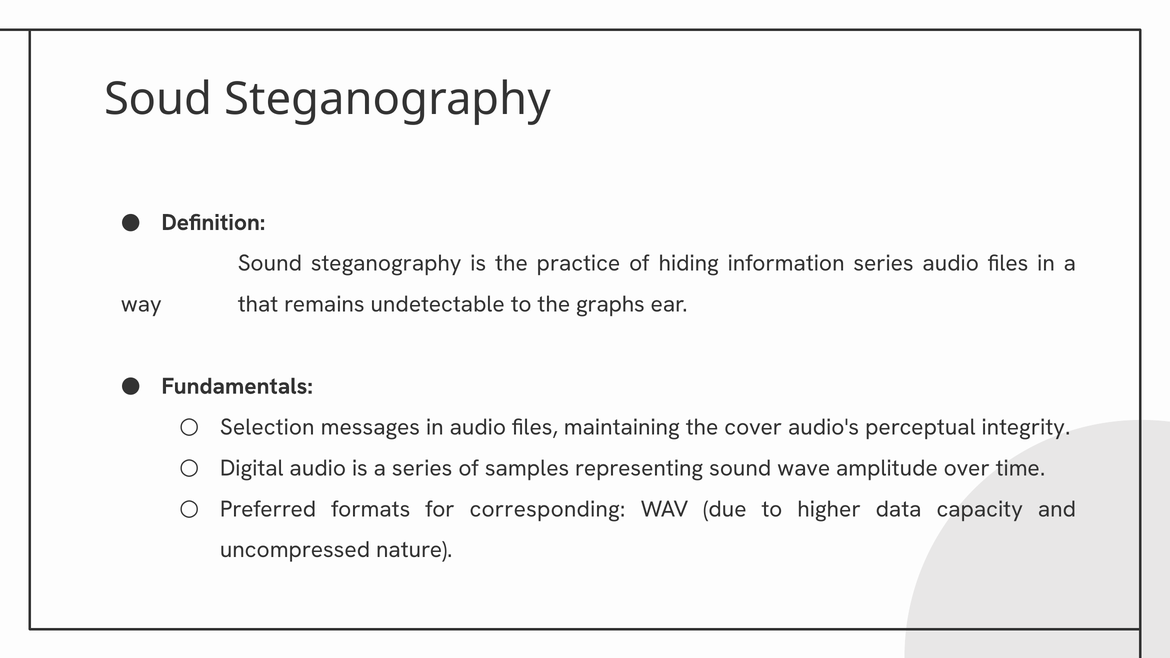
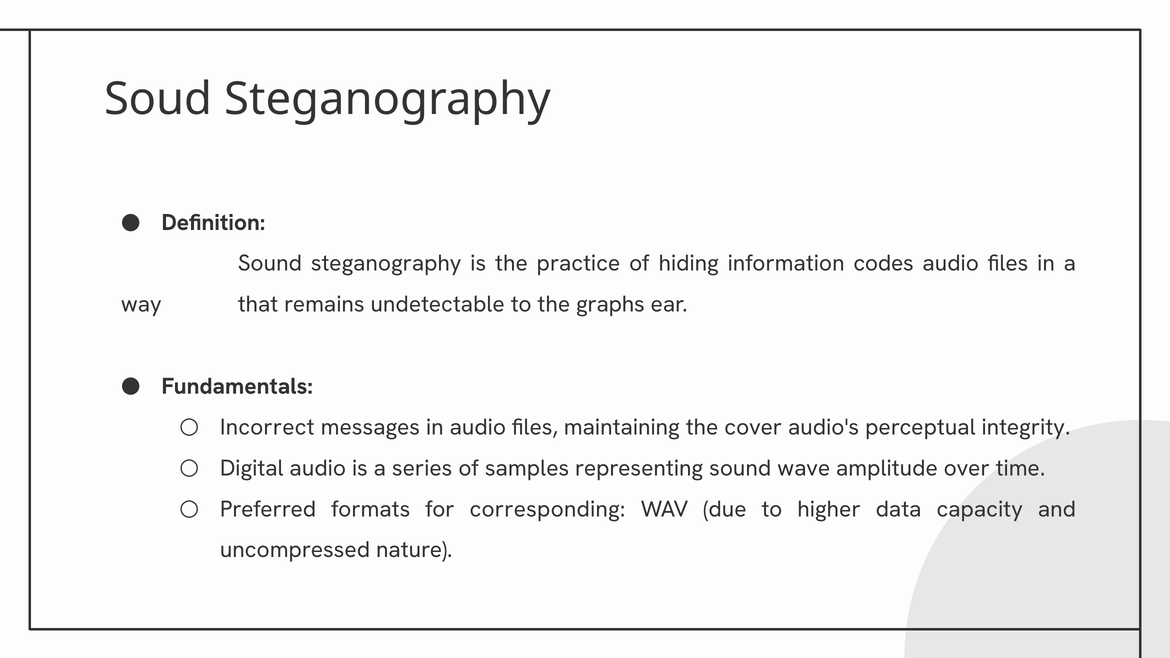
information series: series -> codes
Selection: Selection -> Incorrect
